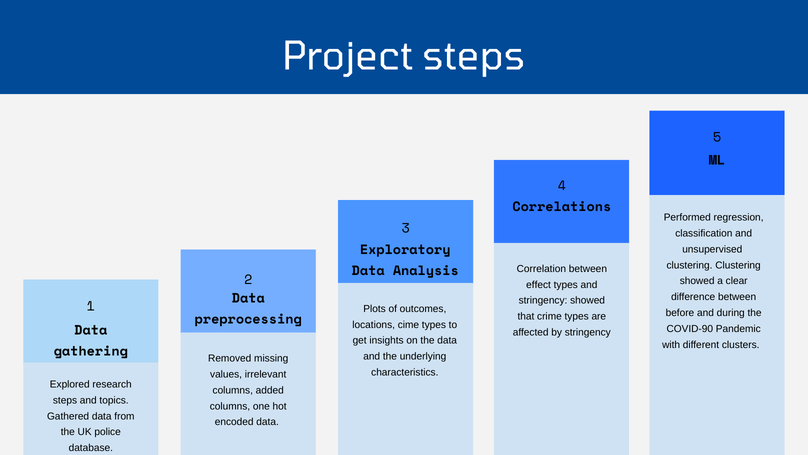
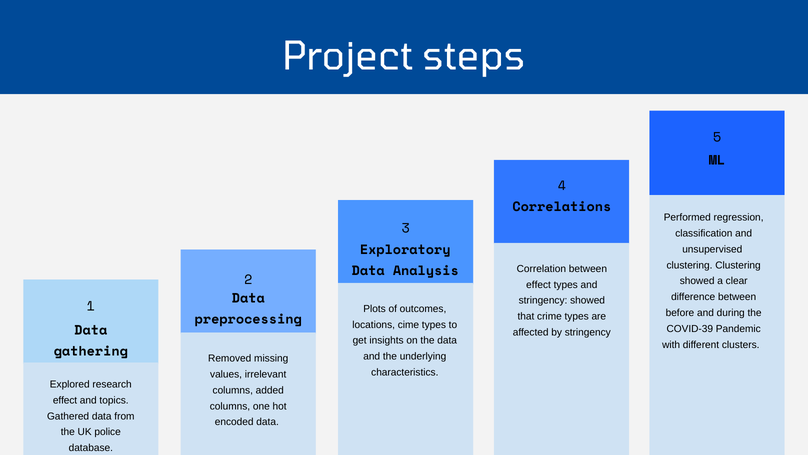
COVID-90: COVID-90 -> COVID-39
steps at (65, 400): steps -> effect
